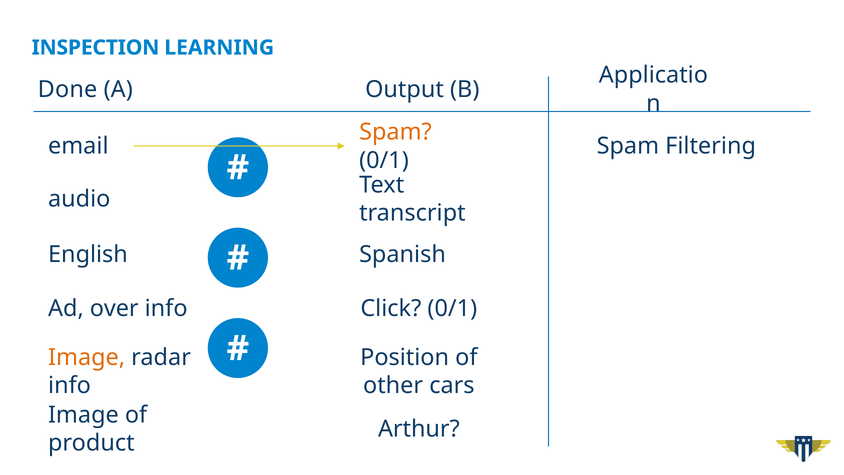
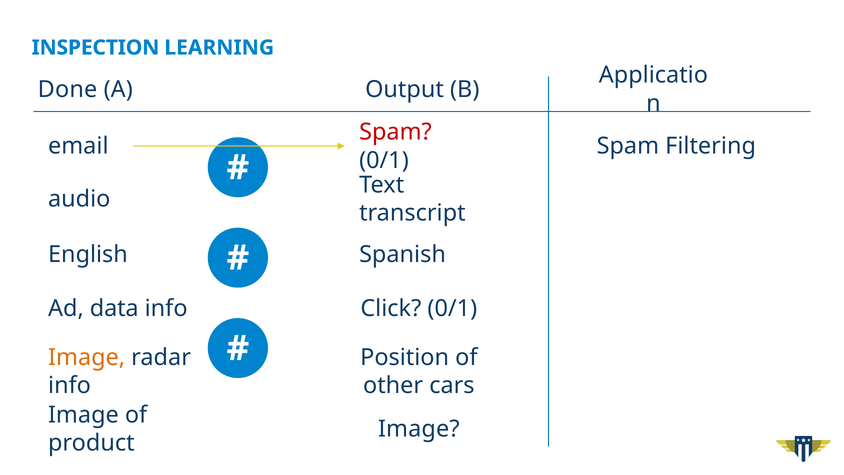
Spam at (395, 132) colour: orange -> red
over: over -> data
Arthur at (419, 429): Arthur -> Image
